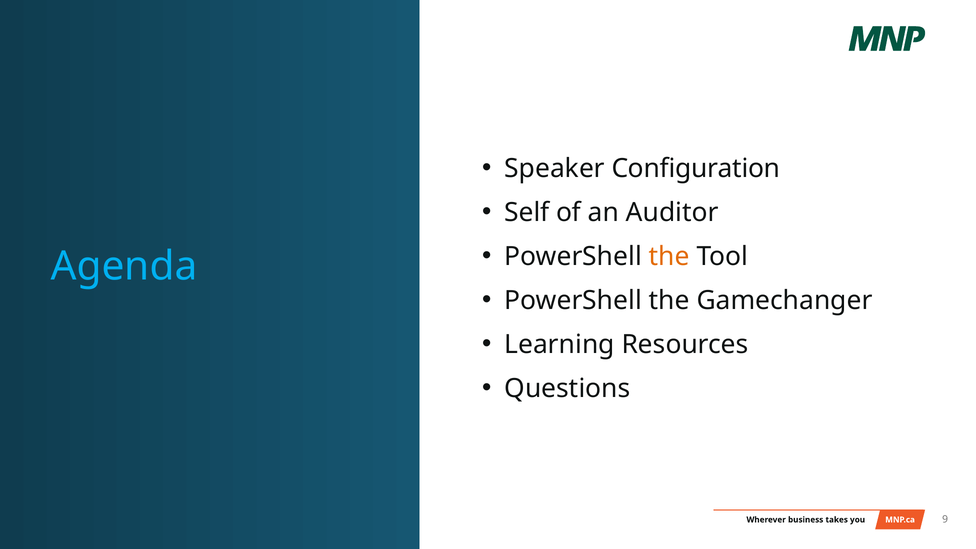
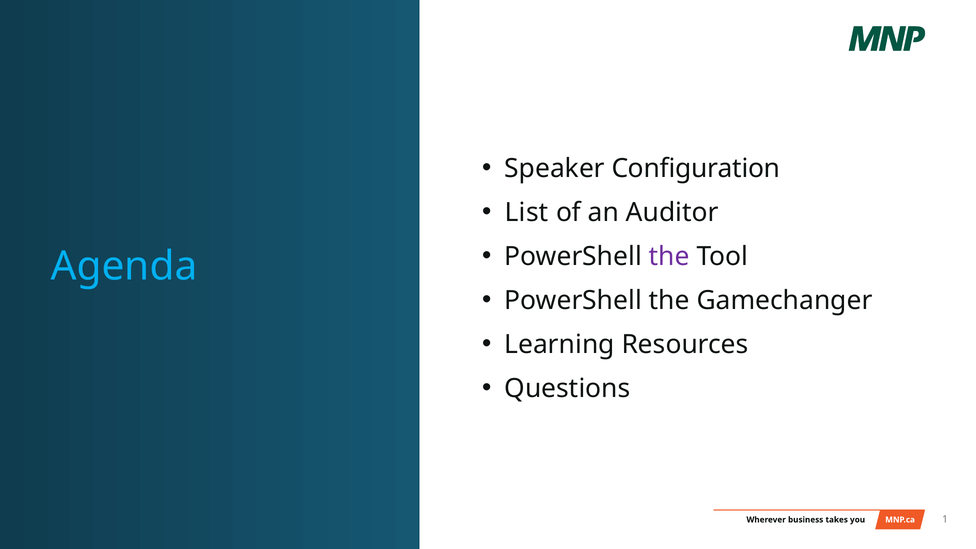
Self: Self -> List
the at (669, 257) colour: orange -> purple
9: 9 -> 1
